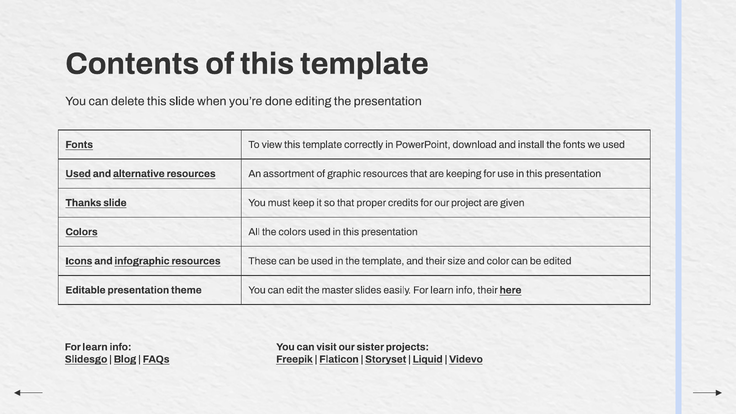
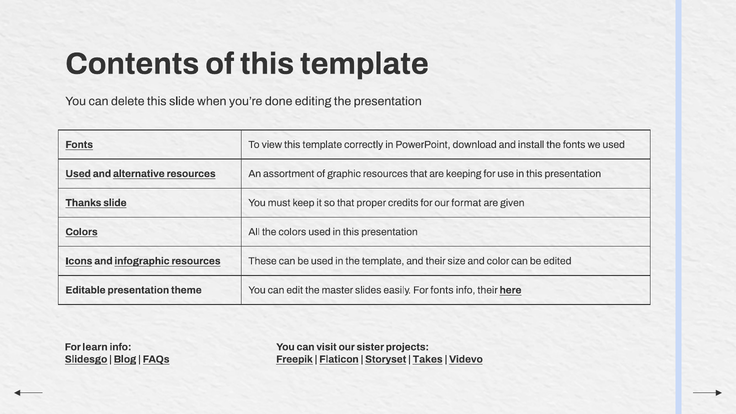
project: project -> format
easily For learn: learn -> fonts
Liquid: Liquid -> Takes
